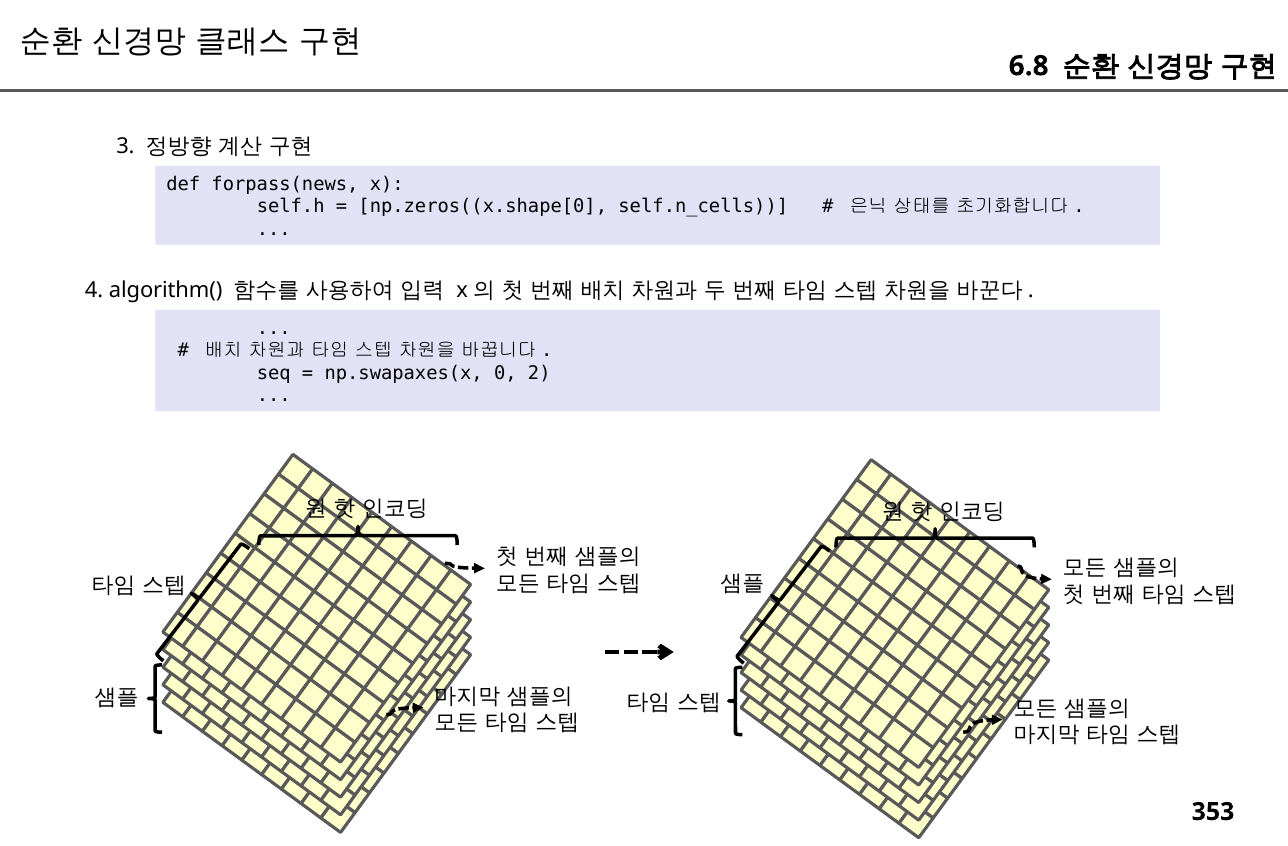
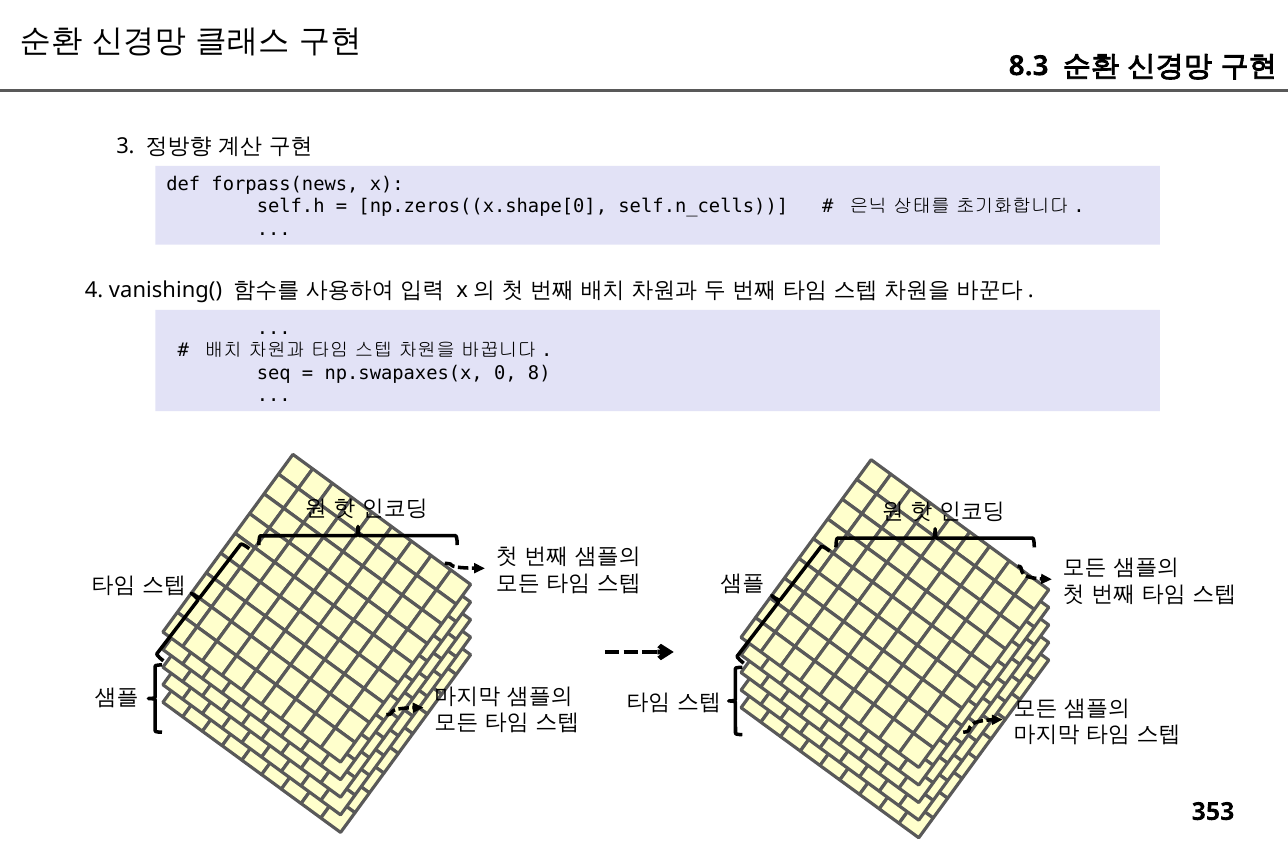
6.8: 6.8 -> 8.3
algorithm(: algorithm( -> vanishing(
2: 2 -> 8
